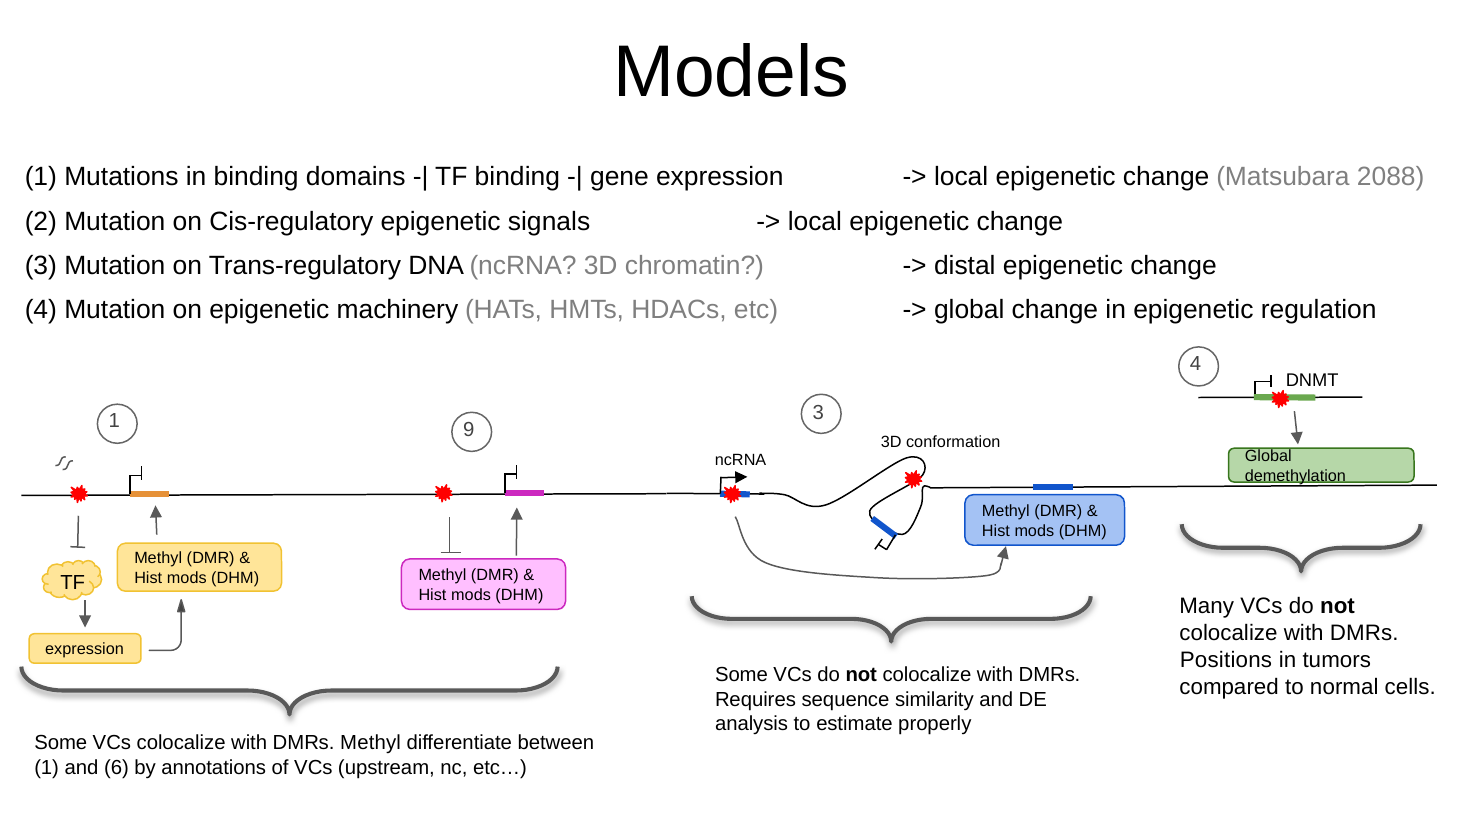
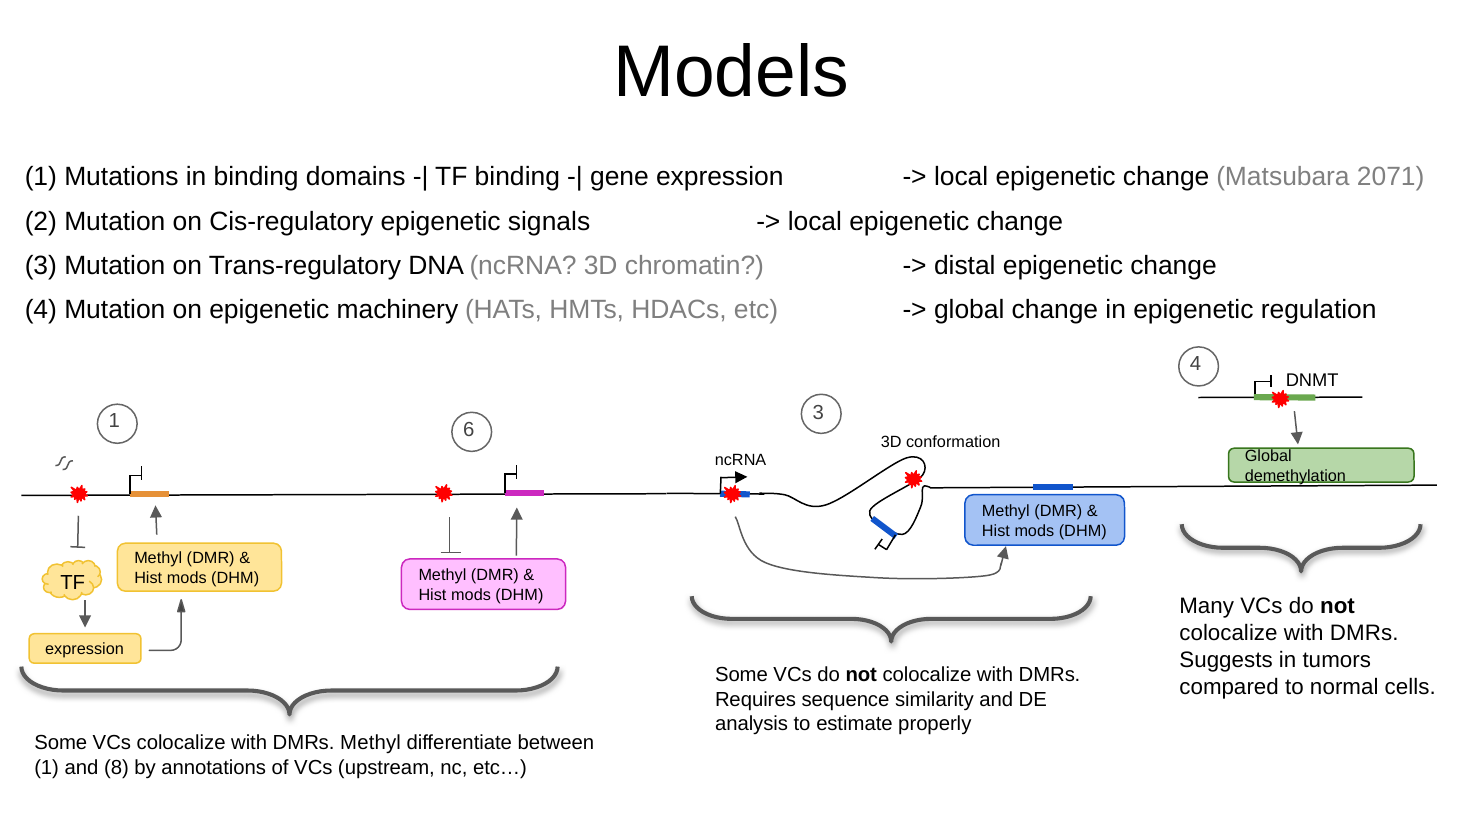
2088: 2088 -> 2071
9: 9 -> 6
Positions: Positions -> Suggests
6: 6 -> 8
